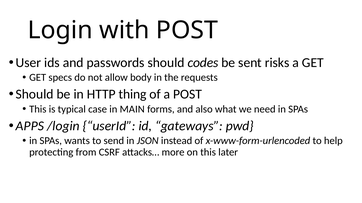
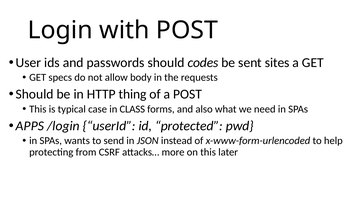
risks: risks -> sites
MAIN: MAIN -> CLASS
gateways: gateways -> protected
